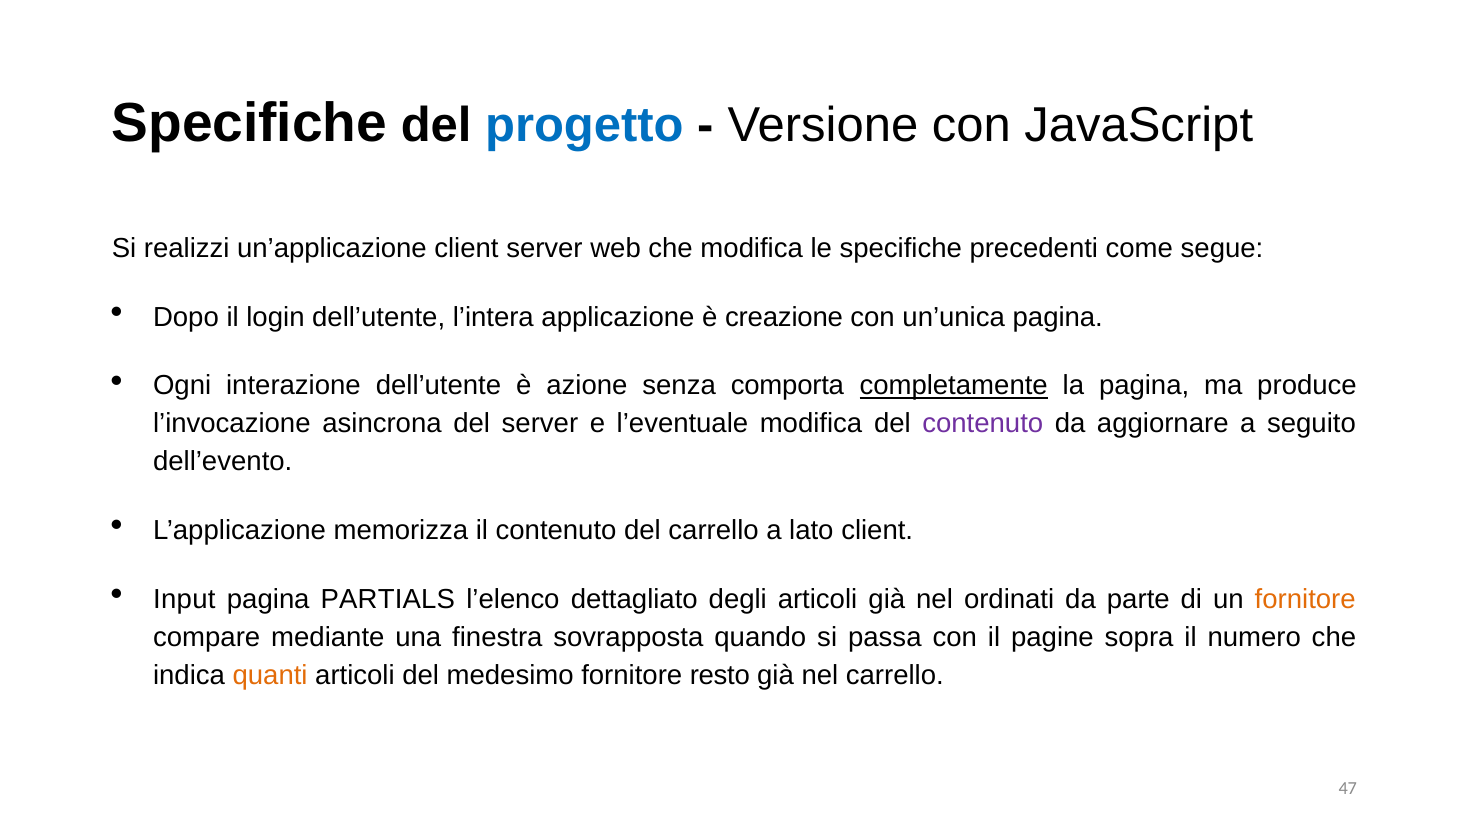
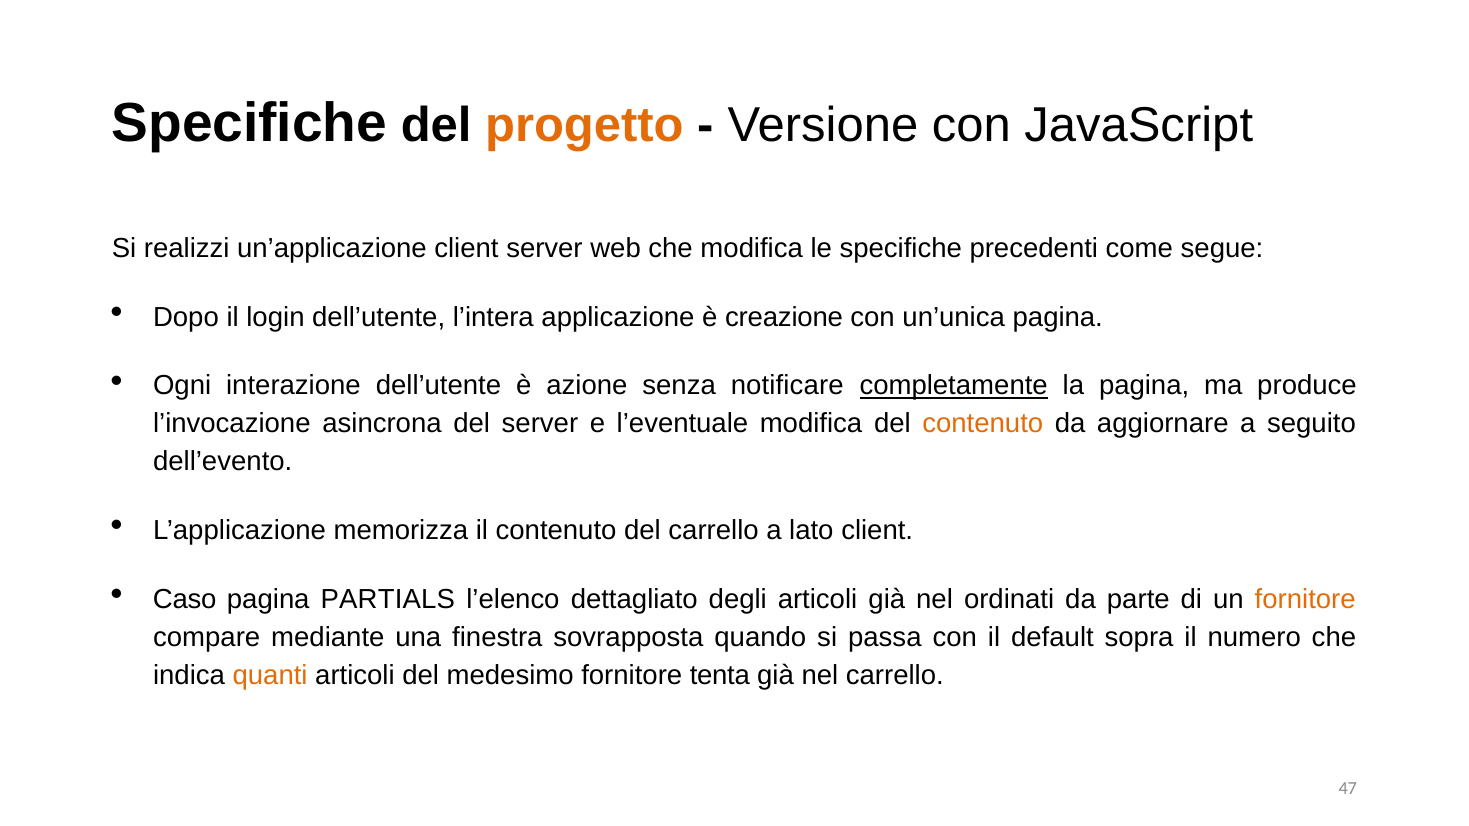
progetto colour: blue -> orange
comporta: comporta -> notificare
contenuto at (983, 424) colour: purple -> orange
Input: Input -> Caso
pagine: pagine -> default
resto: resto -> tenta
